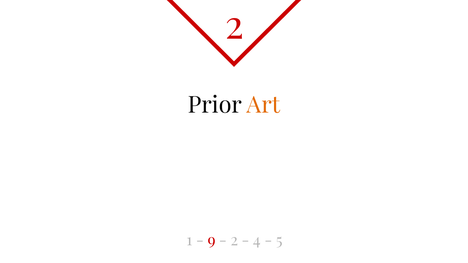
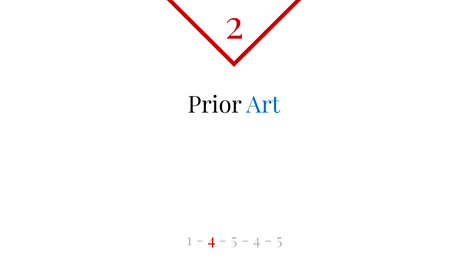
Art colour: orange -> blue
9 at (212, 240): 9 -> 4
2 at (234, 240): 2 -> 5
